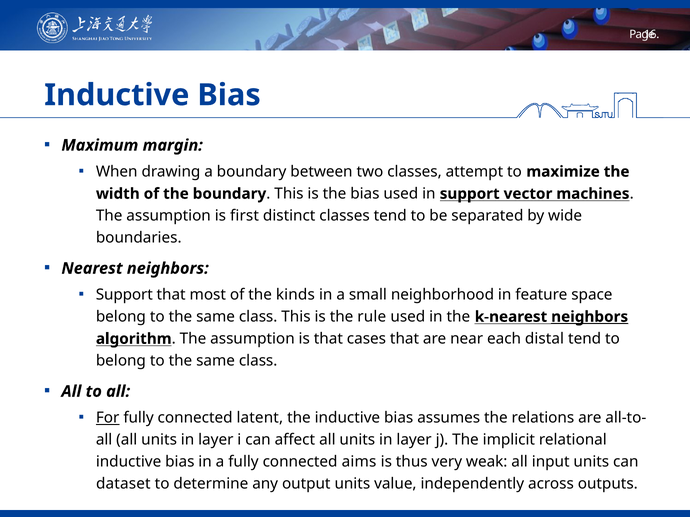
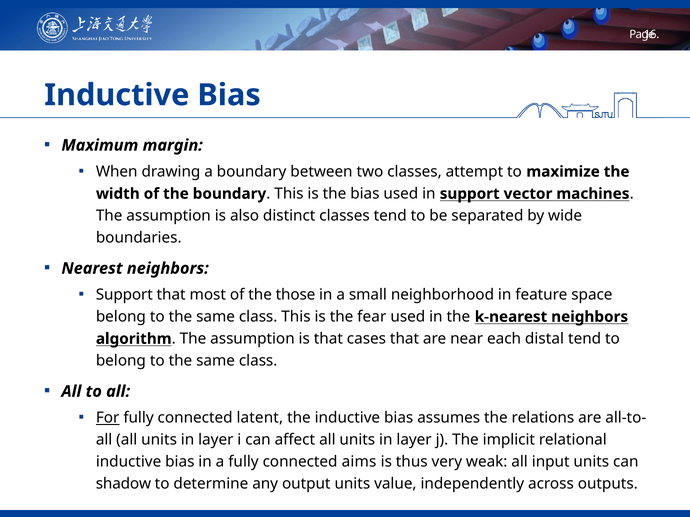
first: first -> also
kinds: kinds -> those
rule: rule -> fear
neighbors at (590, 317) underline: present -> none
dataset: dataset -> shadow
